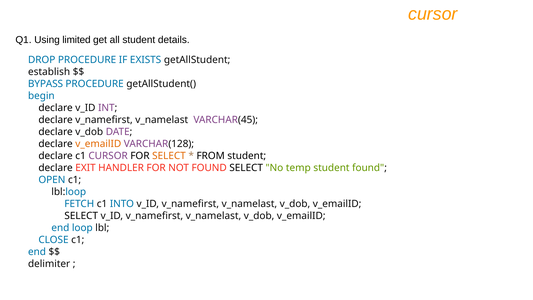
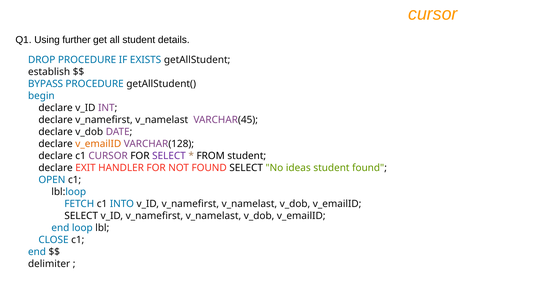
limited: limited -> further
SELECT at (169, 156) colour: orange -> purple
temp: temp -> ideas
